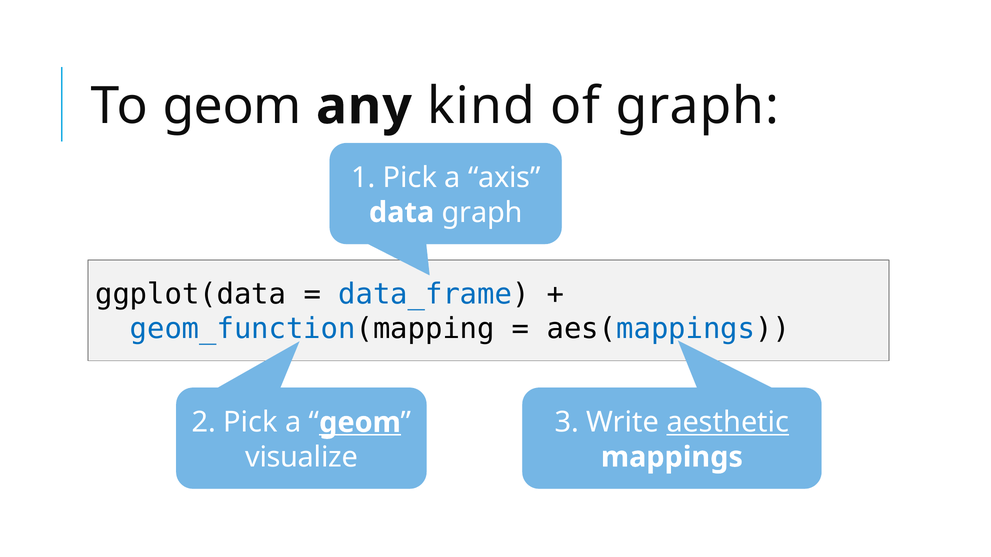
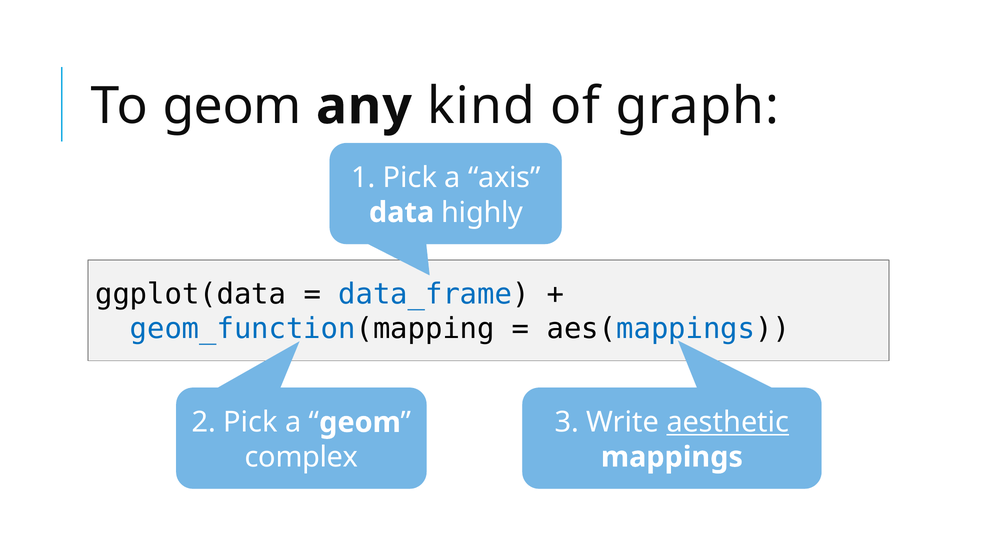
data graph: graph -> highly
geom at (360, 423) underline: present -> none
visualize: visualize -> complex
